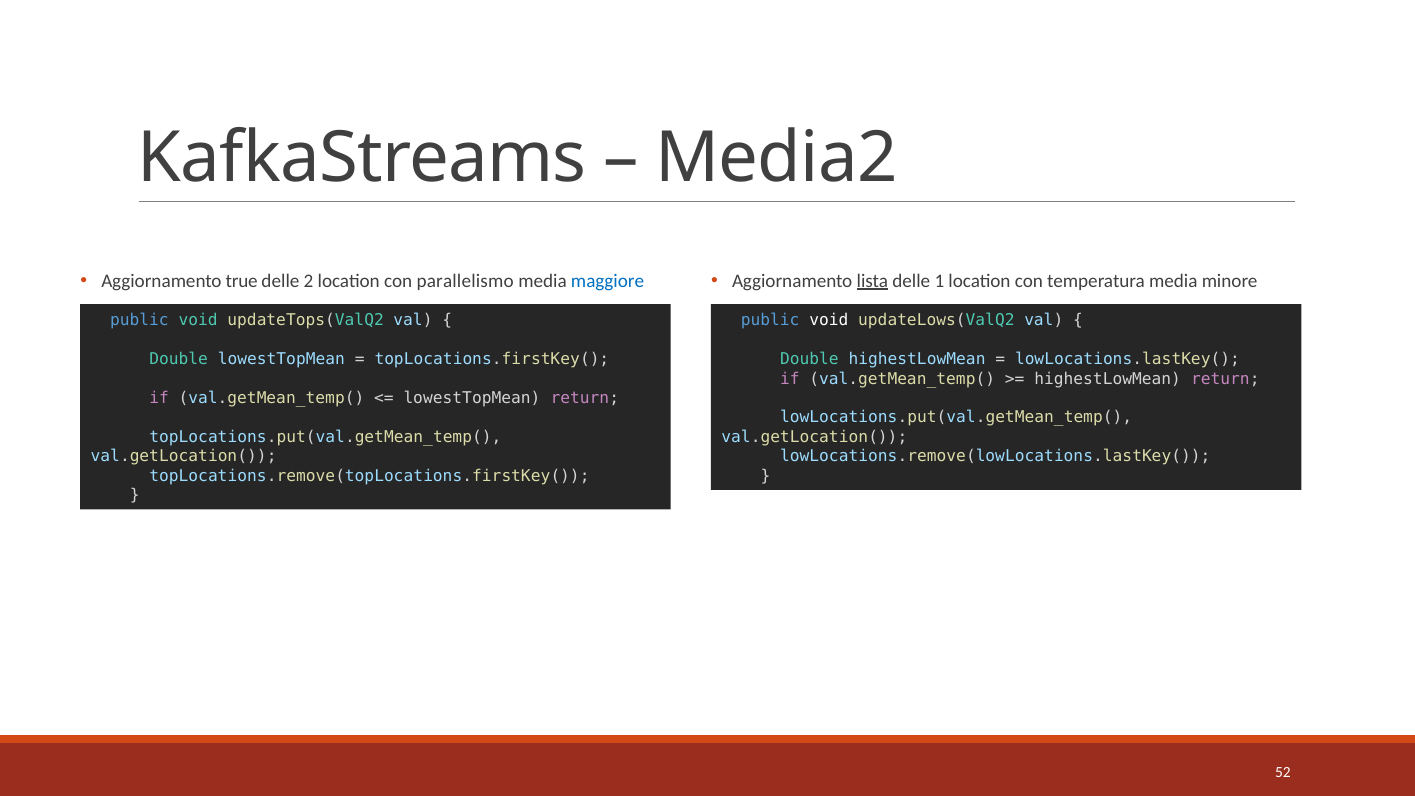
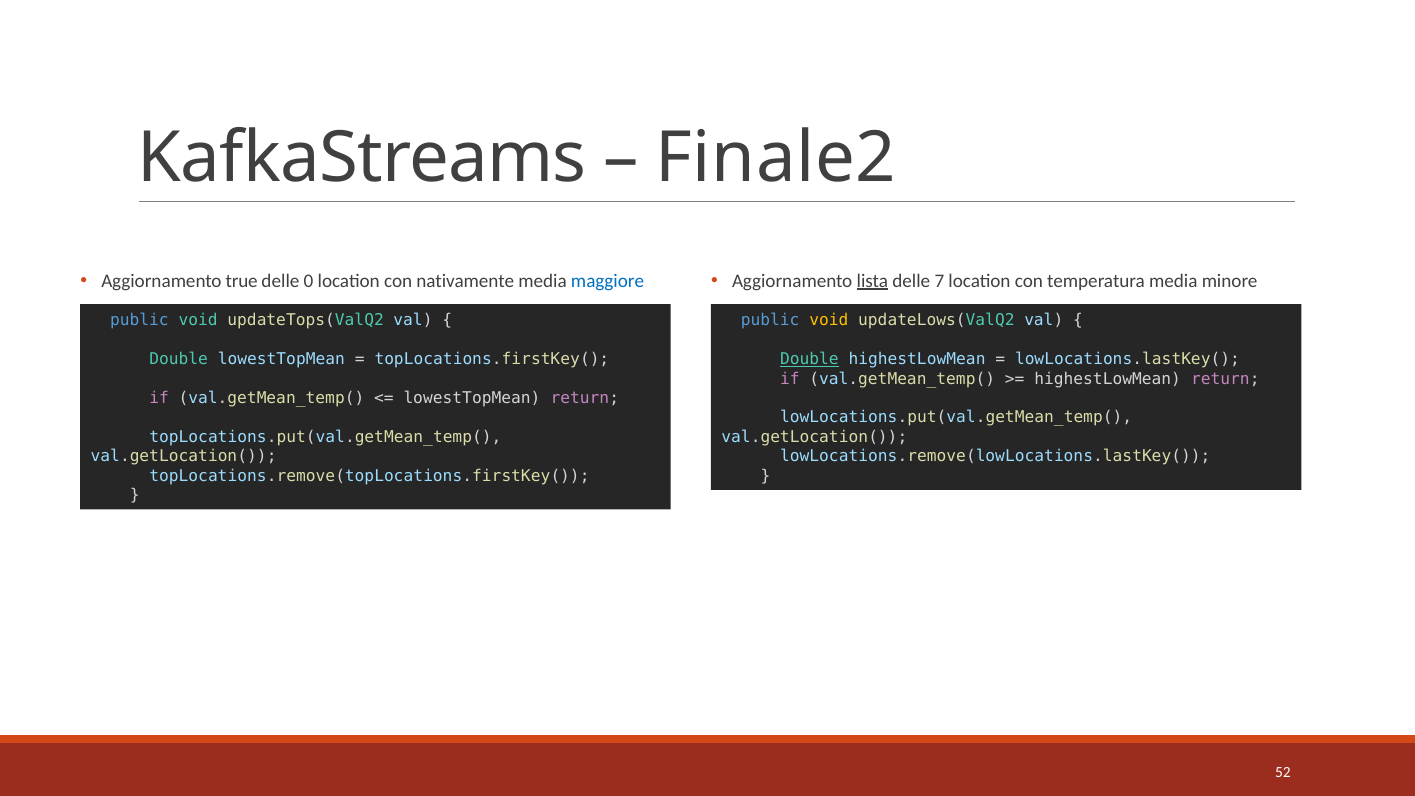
Media2: Media2 -> Finale2
2: 2 -> 0
parallelismo: parallelismo -> nativamente
1: 1 -> 7
void at (829, 320) colour: white -> yellow
Double at (809, 359) underline: none -> present
